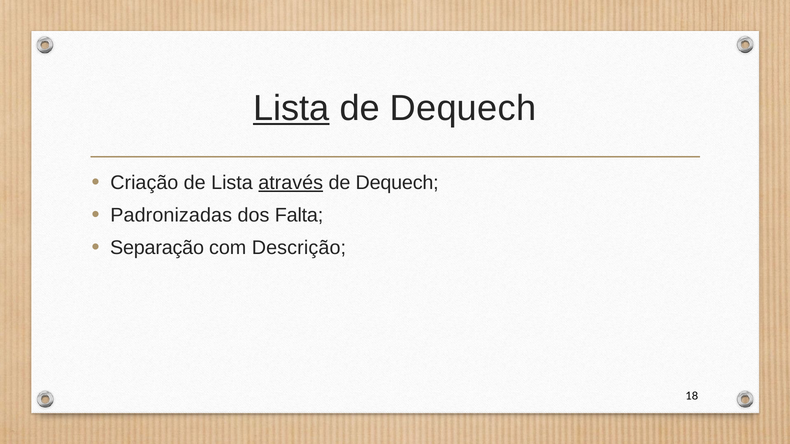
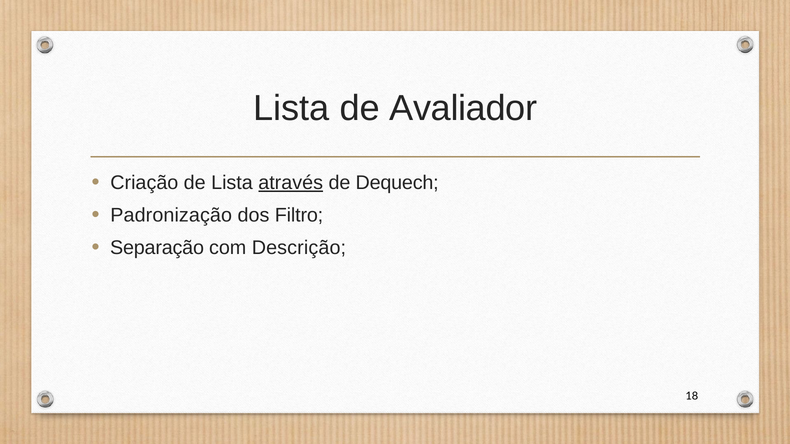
Lista at (291, 108) underline: present -> none
Dequech at (463, 108): Dequech -> Avaliador
Padronizadas: Padronizadas -> Padronização
Falta: Falta -> Filtro
